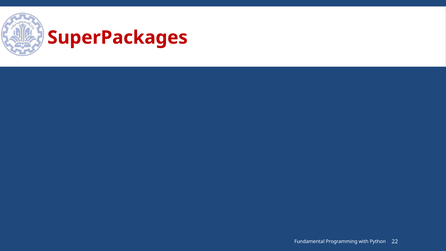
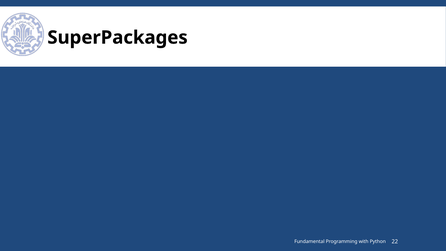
SuperPackages colour: red -> black
